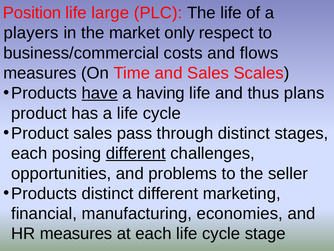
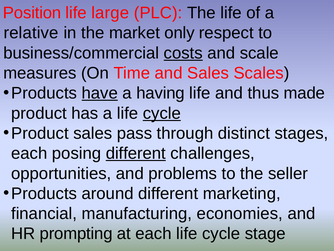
players: players -> relative
costs underline: none -> present
flows: flows -> scale
plans: plans -> made
cycle at (162, 113) underline: none -> present
Products distinct: distinct -> around
HR measures: measures -> prompting
